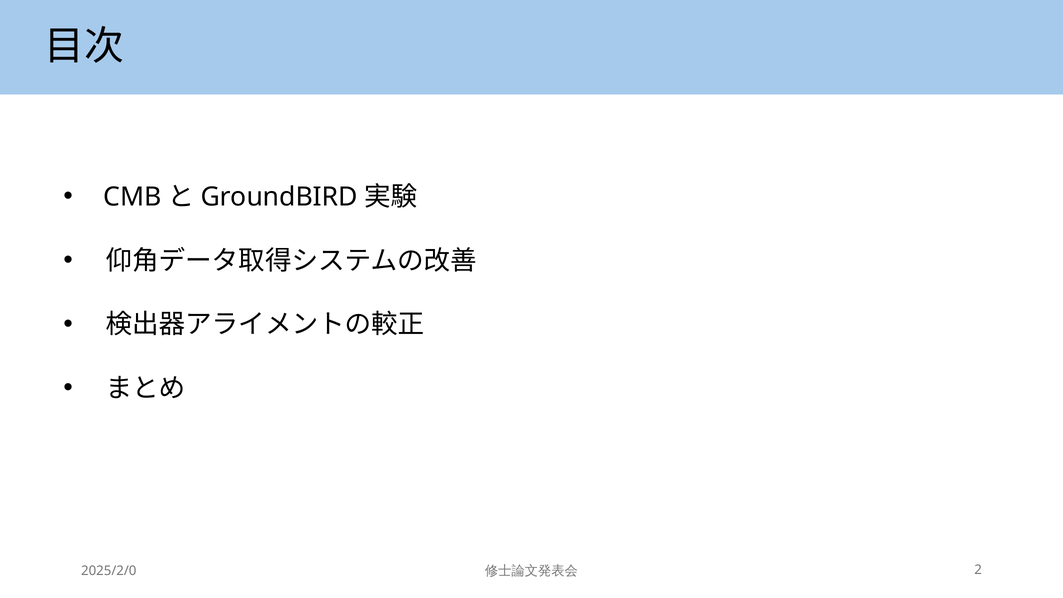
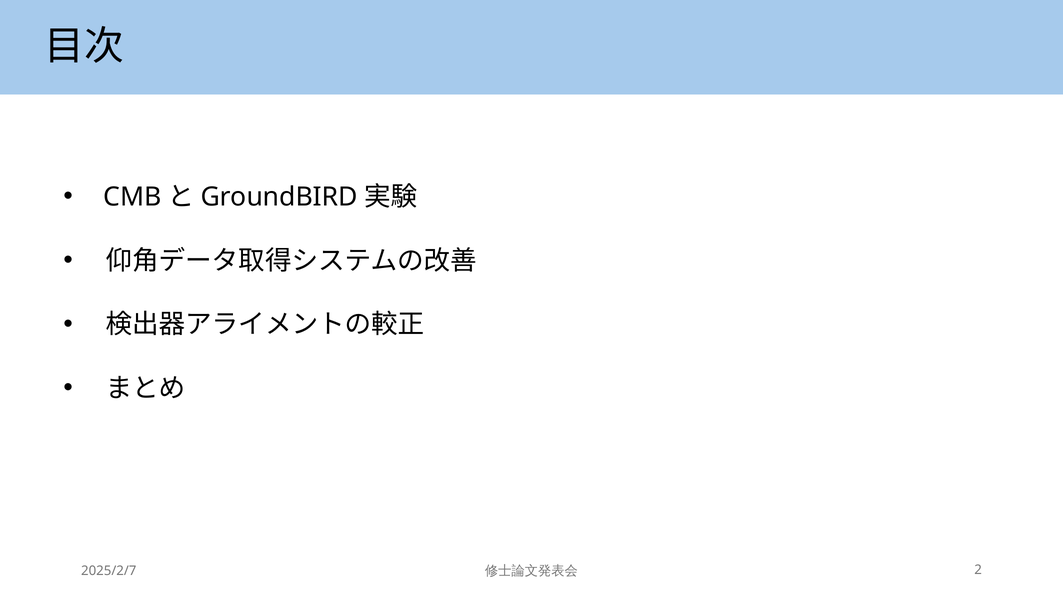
2025/2/0: 2025/2/0 -> 2025/2/7
